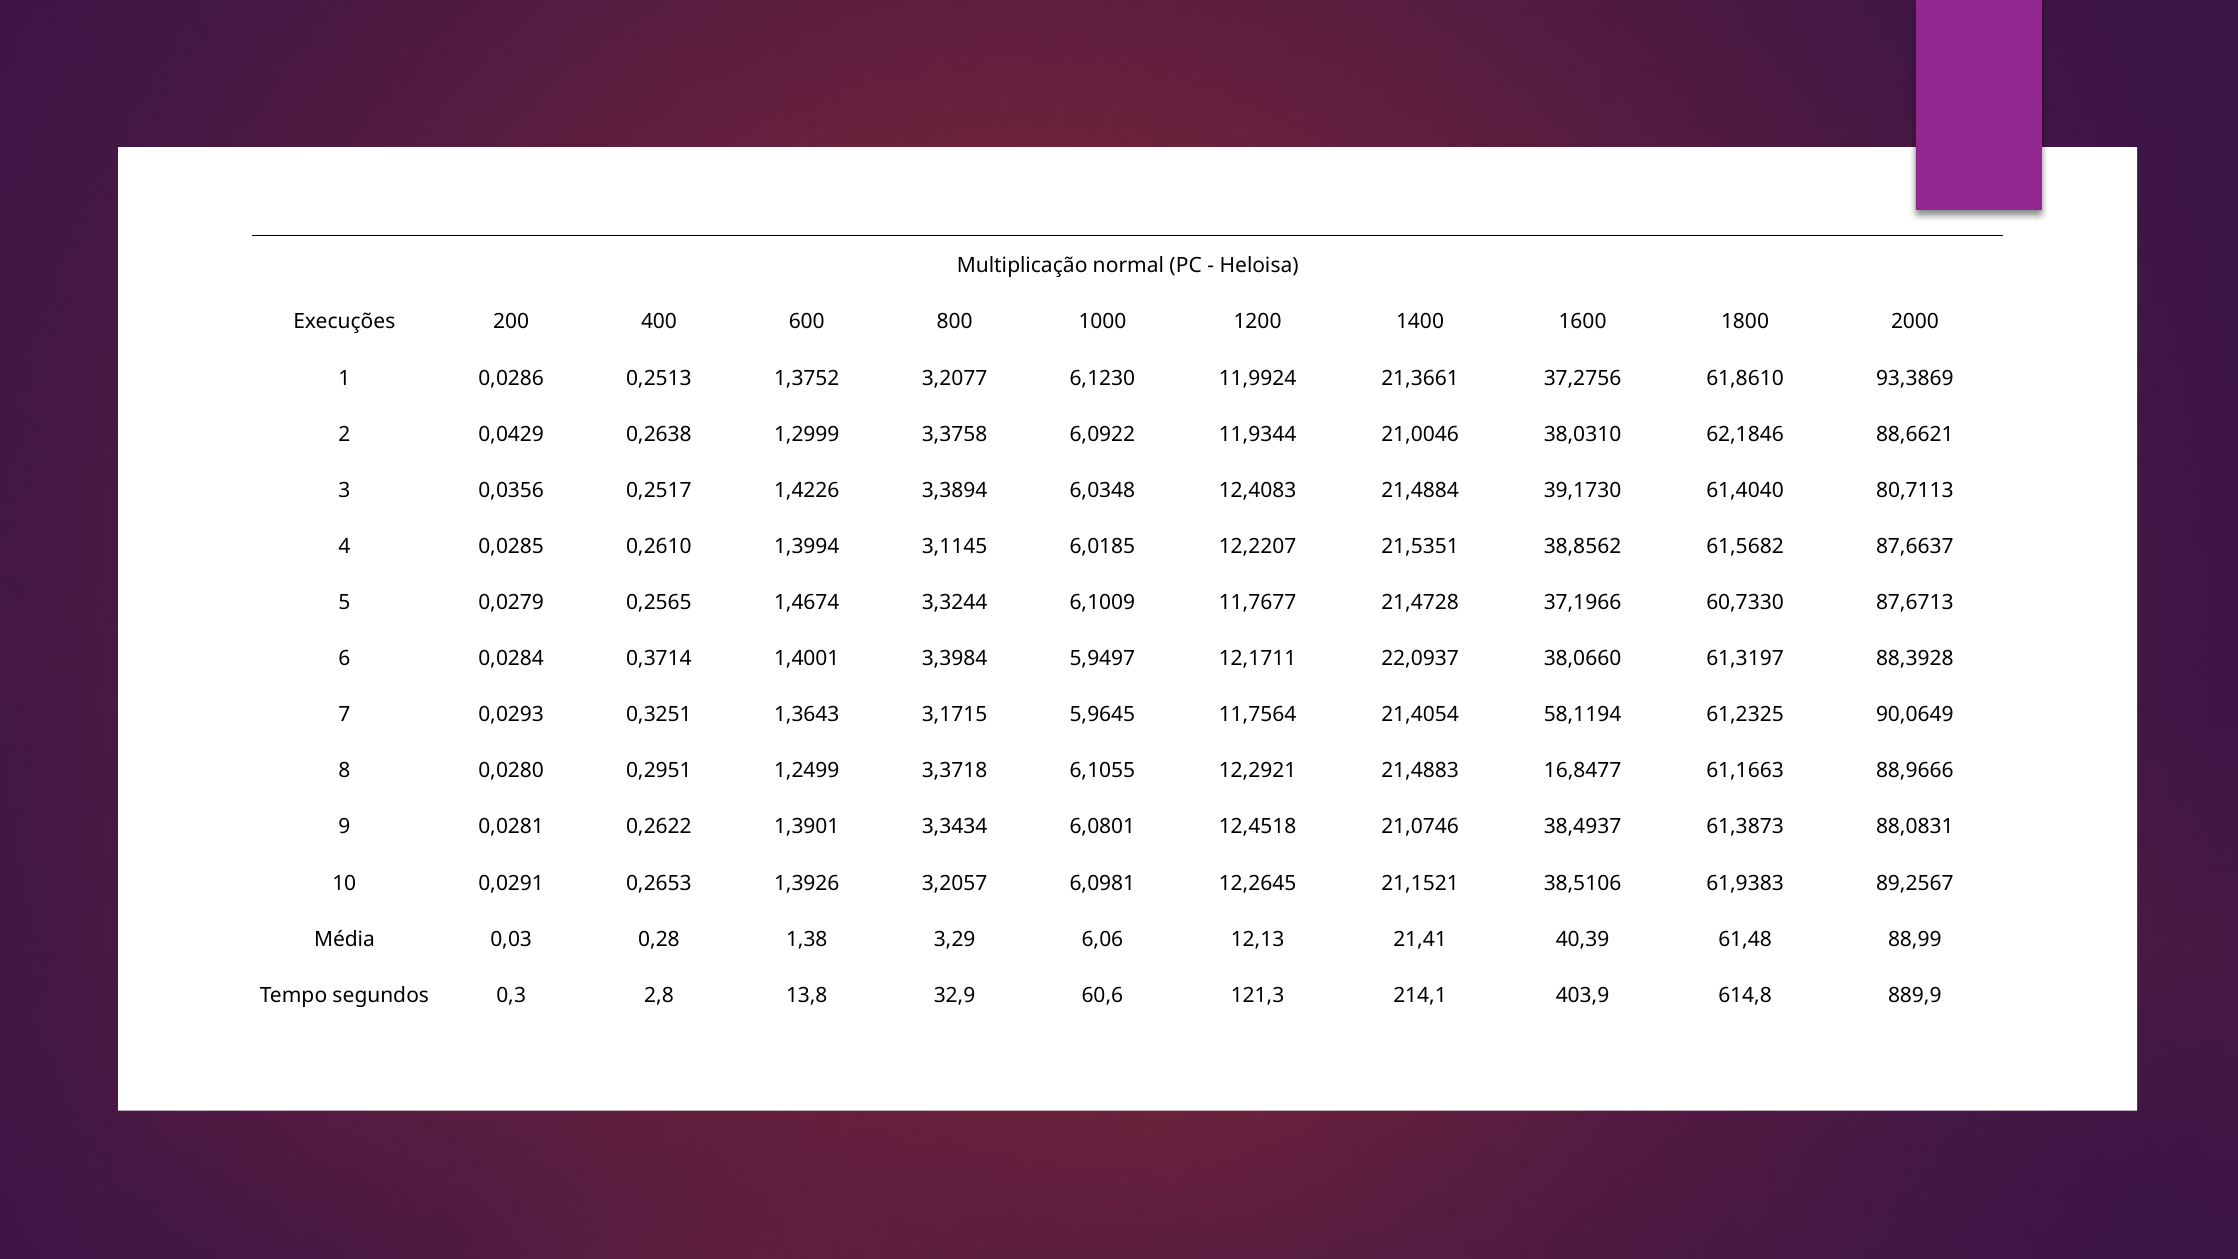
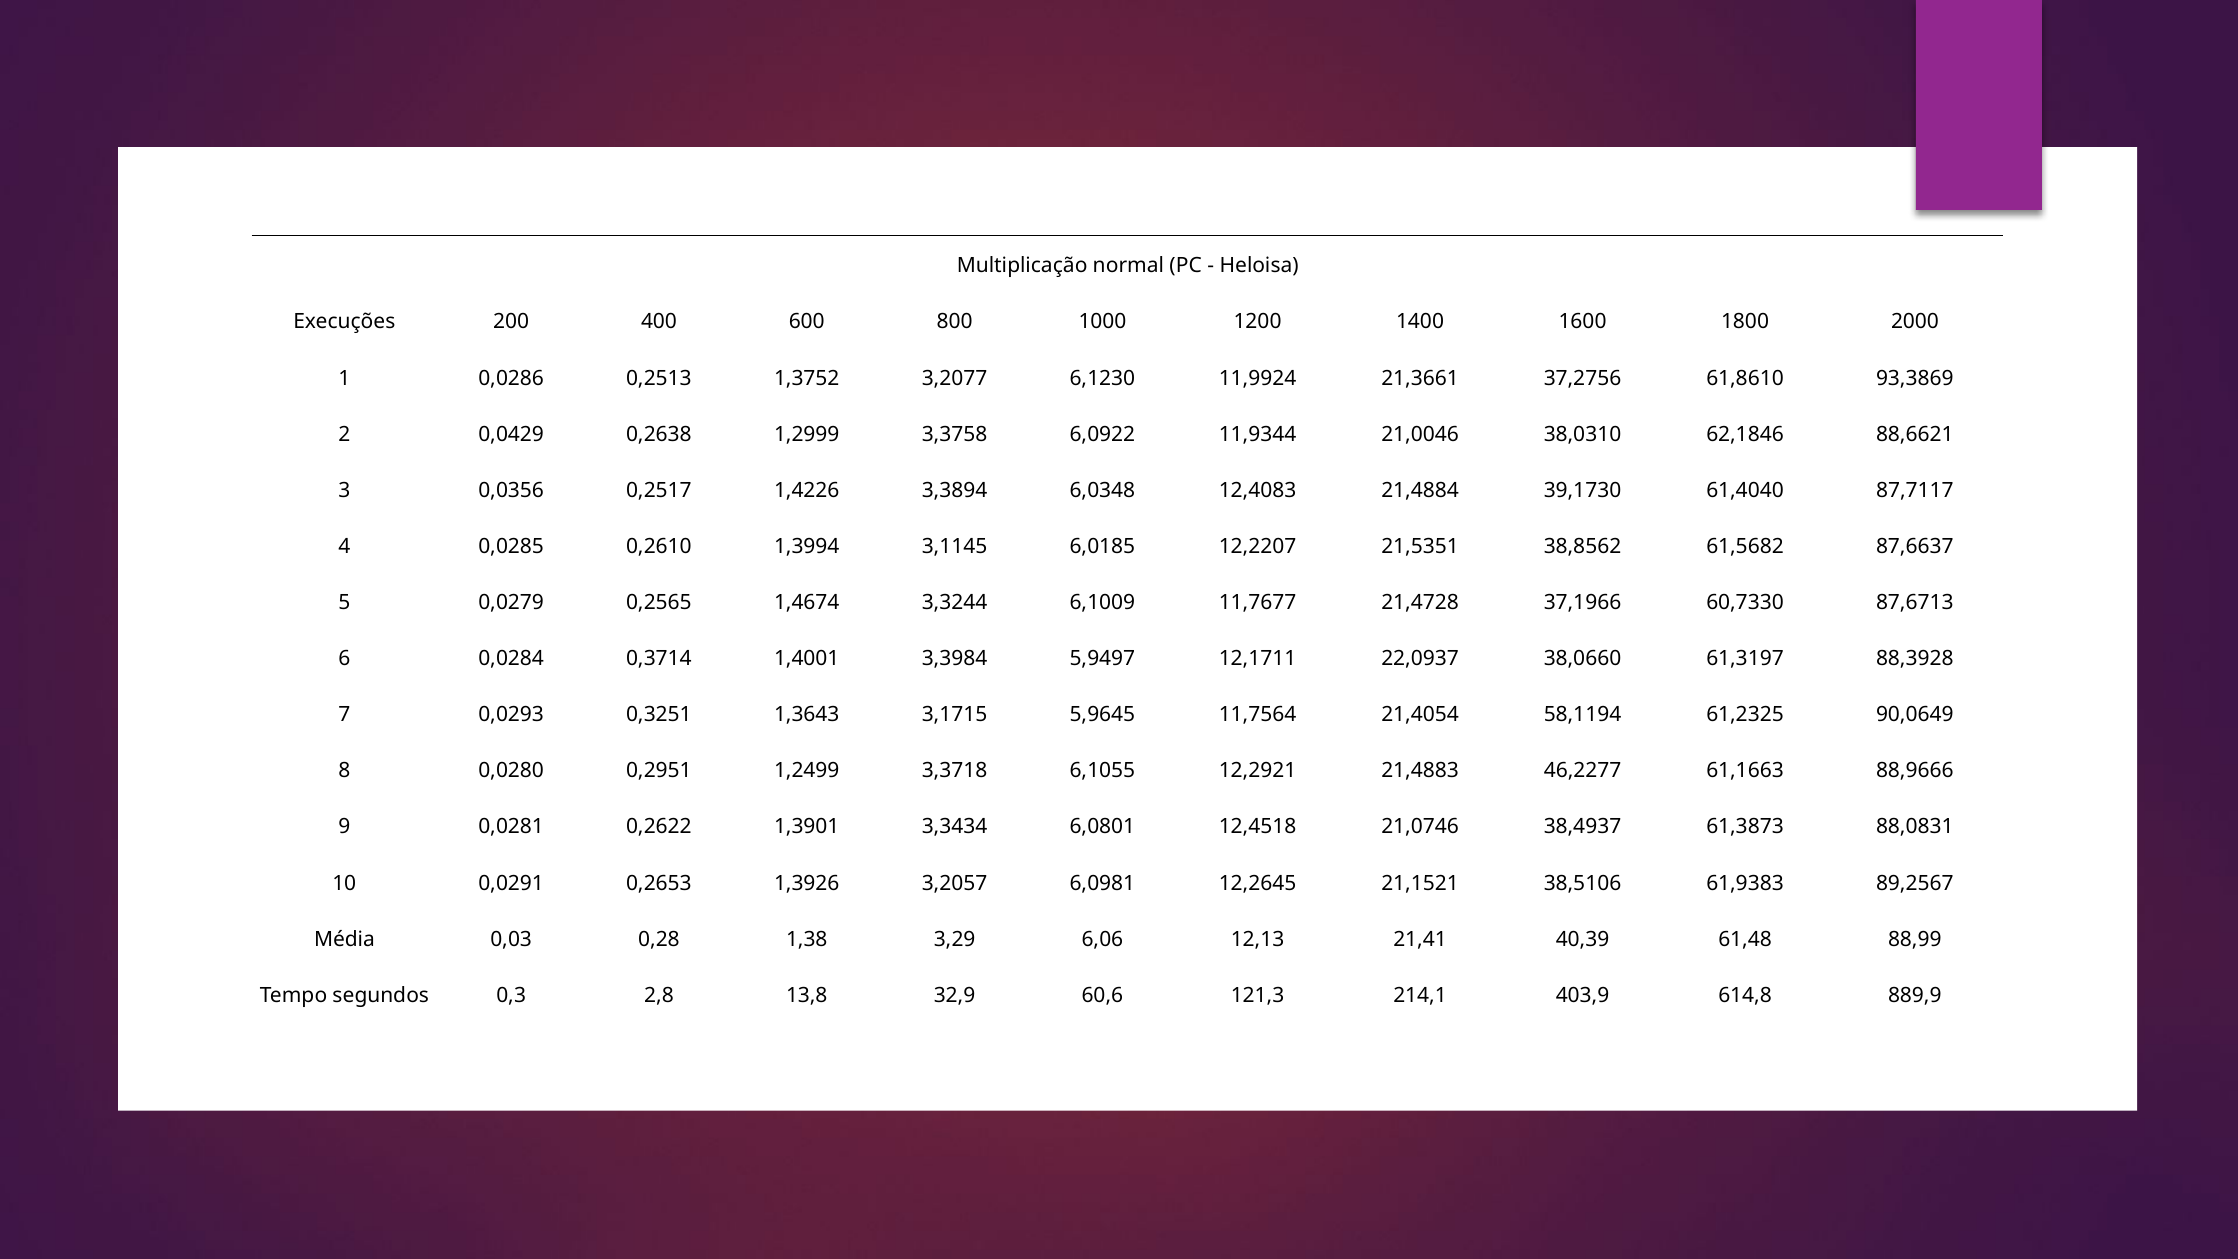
80,7113: 80,7113 -> 87,7117
16,8477: 16,8477 -> 46,2277
